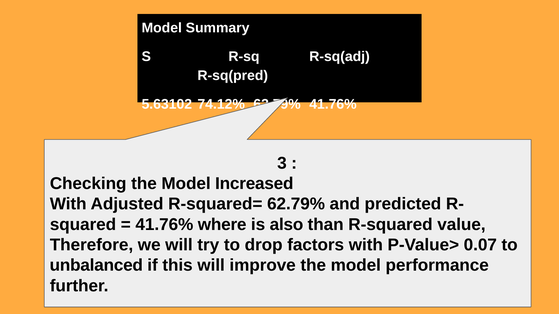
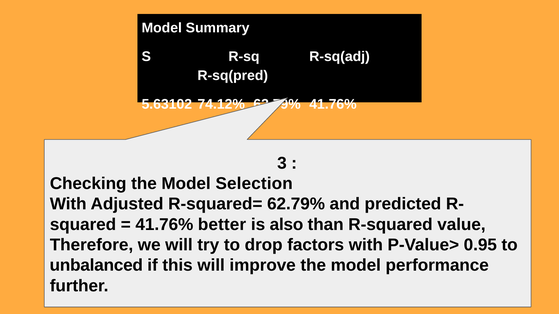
Increased: Increased -> Selection
where: where -> better
0.07: 0.07 -> 0.95
